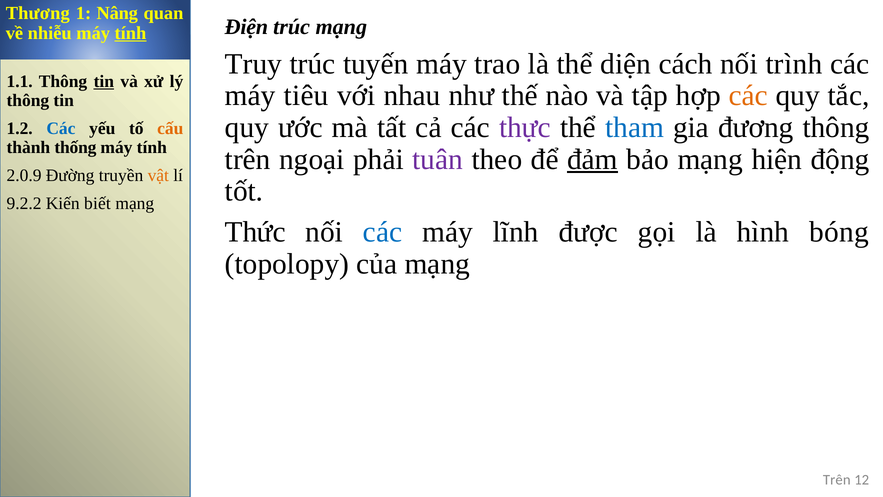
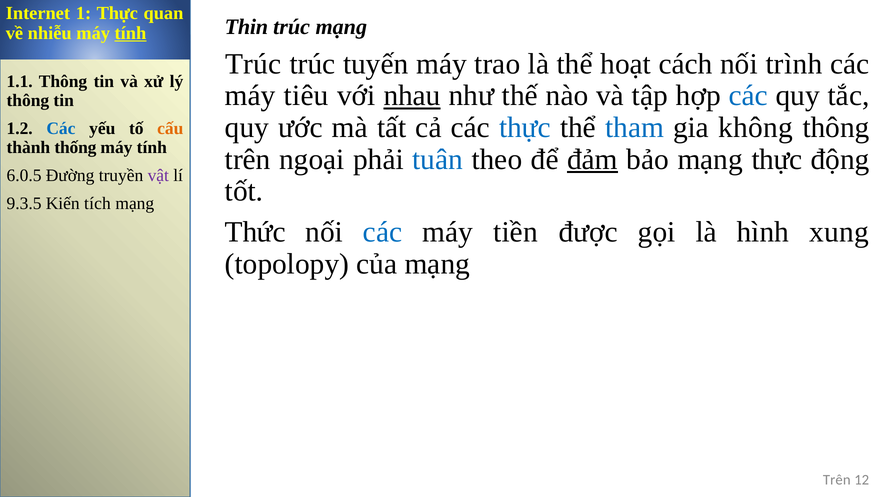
Thương: Thương -> Internet
1 Nâng: Nâng -> Thực
Điện: Điện -> Thin
Truy at (253, 64): Truy -> Trúc
diện: diện -> hoạt
tin at (104, 81) underline: present -> none
nhau underline: none -> present
các at (748, 96) colour: orange -> blue
thực at (525, 127) colour: purple -> blue
đương: đương -> không
tuân colour: purple -> blue
mạng hiện: hiện -> thực
2.0.9: 2.0.9 -> 6.0.5
vật colour: orange -> purple
9.2.2: 9.2.2 -> 9.3.5
biết: biết -> tích
lĩnh: lĩnh -> tiền
bóng: bóng -> xung
